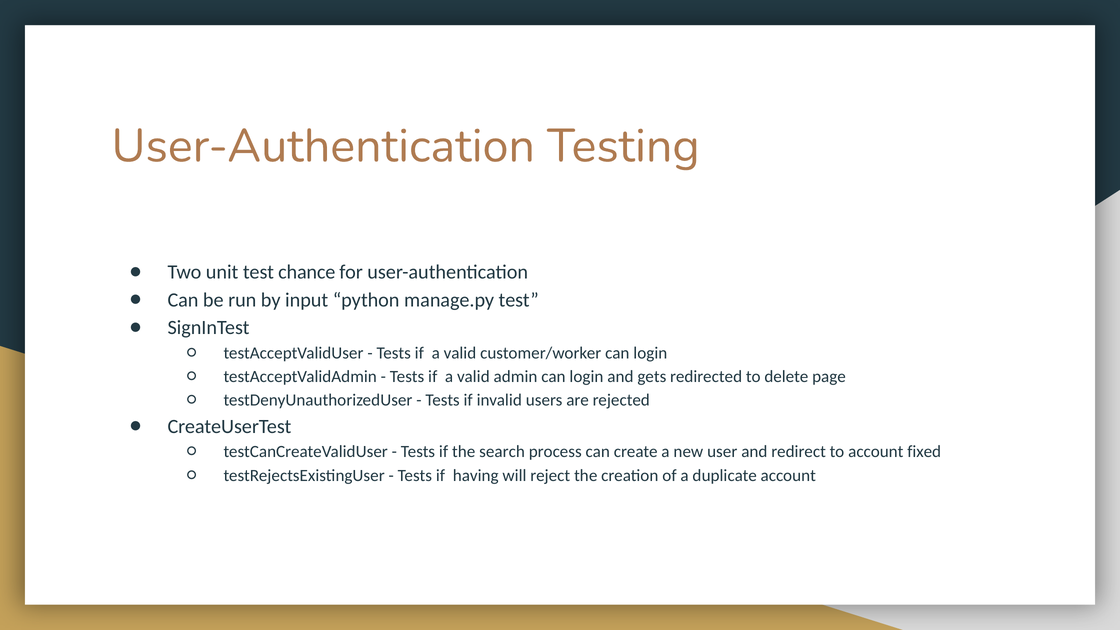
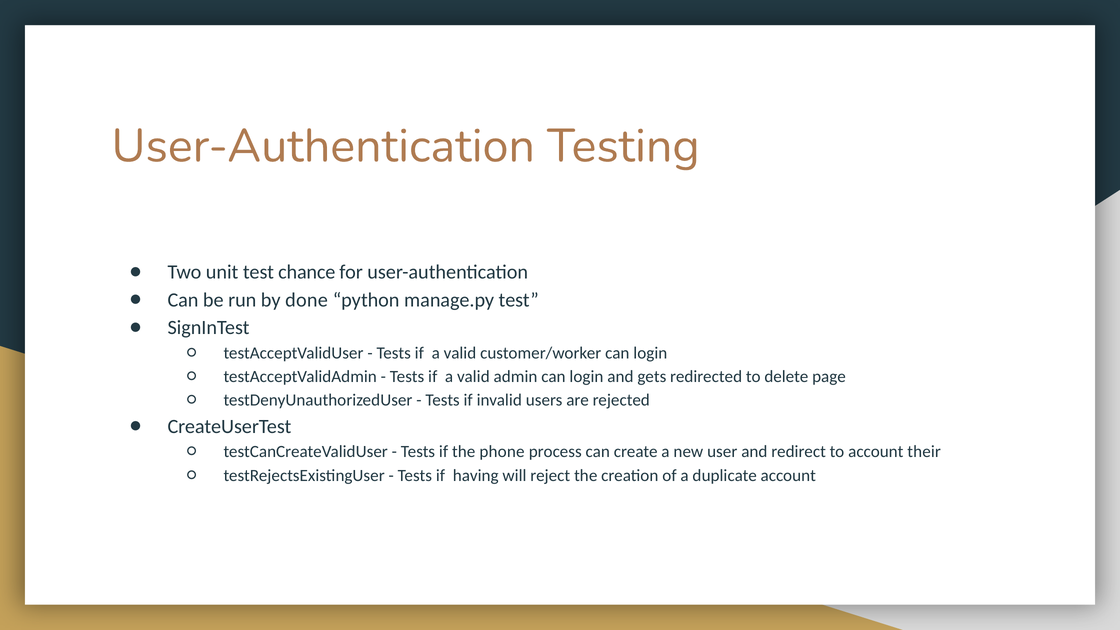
input: input -> done
search: search -> phone
fixed: fixed -> their
